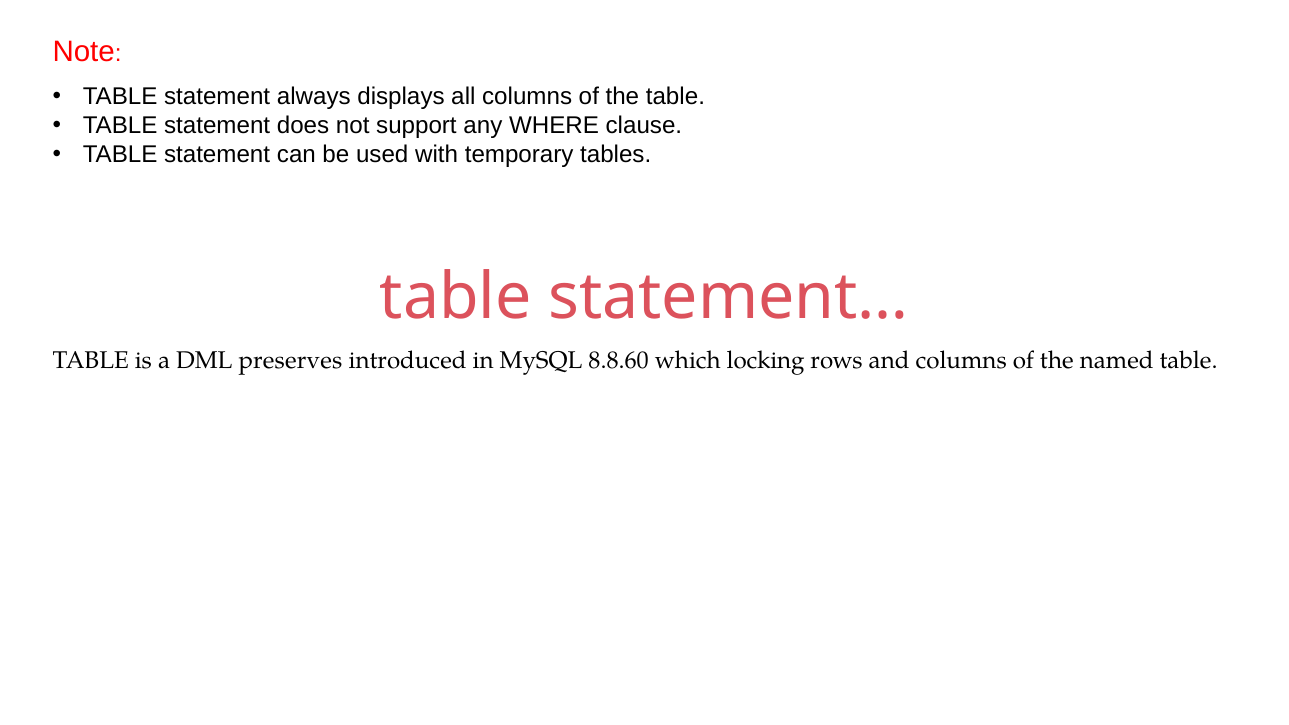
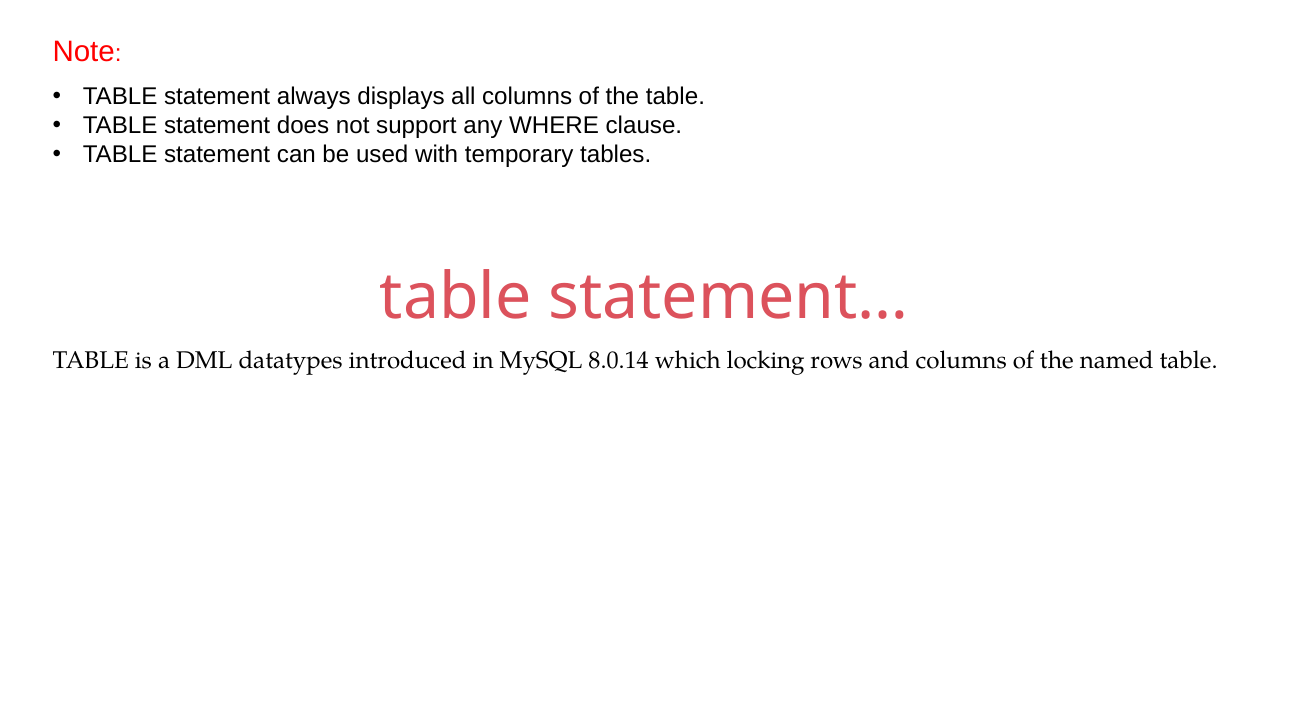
preserves: preserves -> datatypes
8.8.60: 8.8.60 -> 8.0.14
